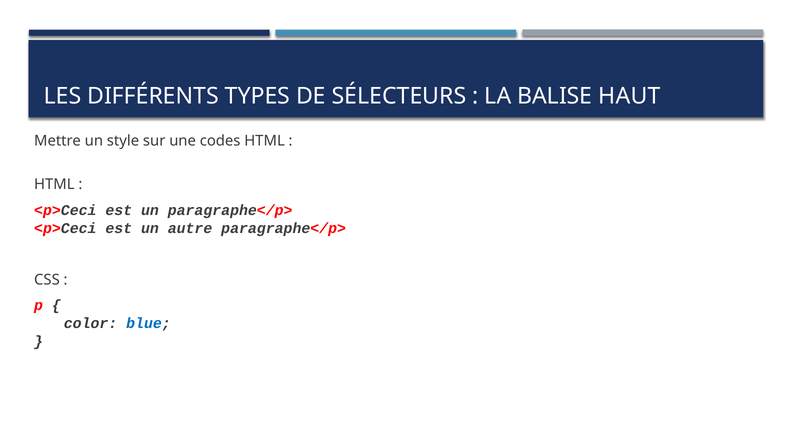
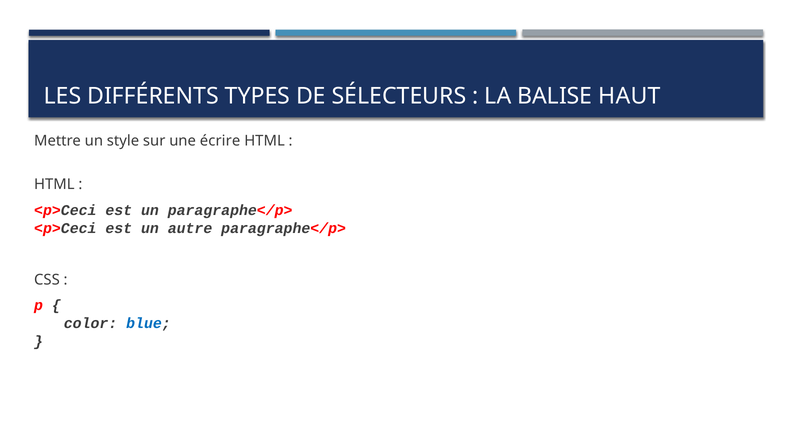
codes: codes -> écrire
